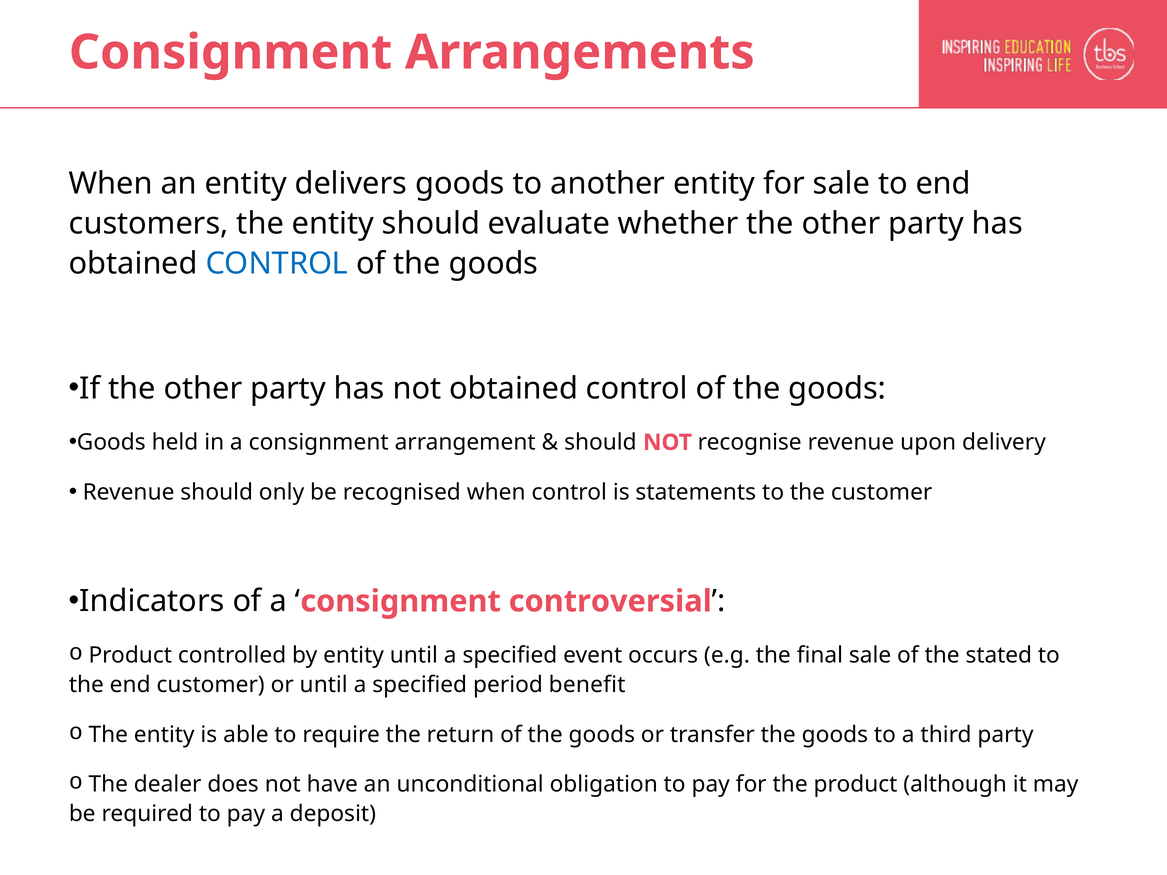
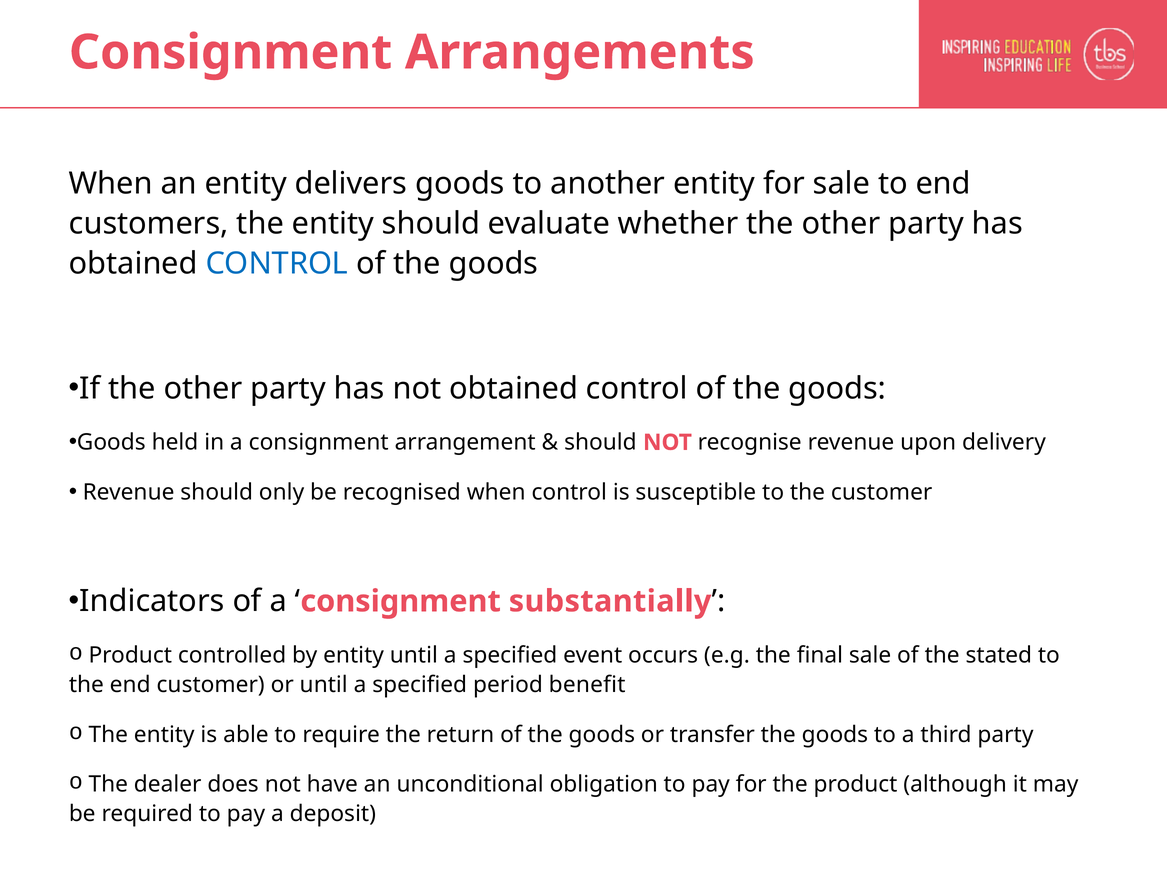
statements: statements -> susceptible
controversial: controversial -> substantially
